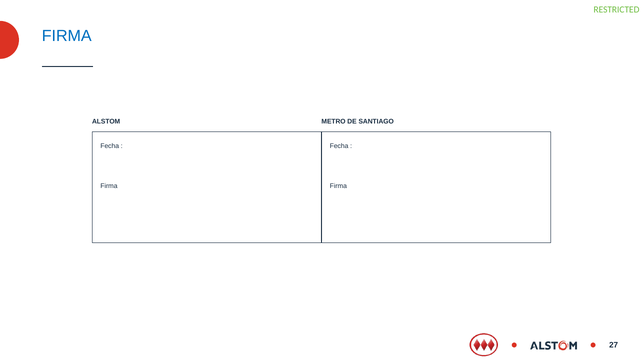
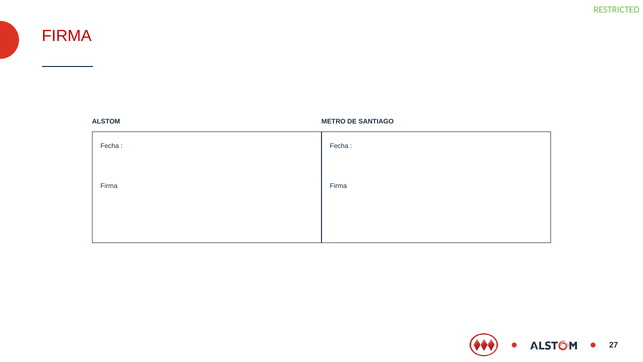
FIRMA at (67, 36) colour: blue -> red
